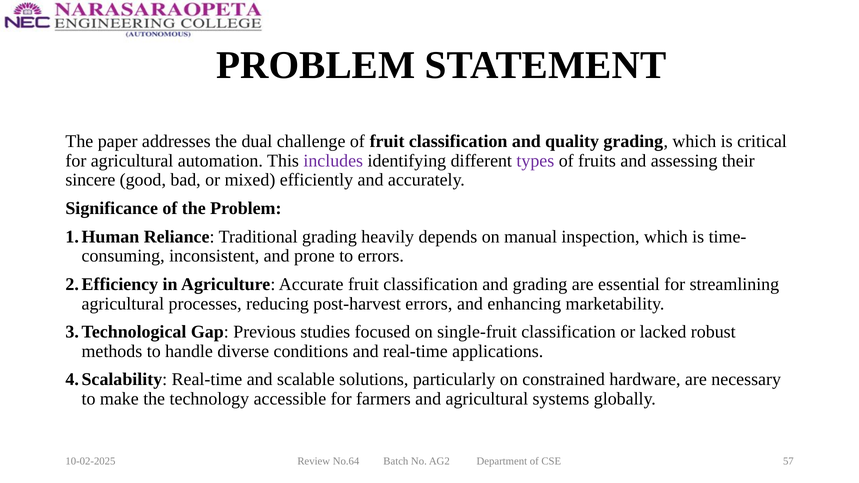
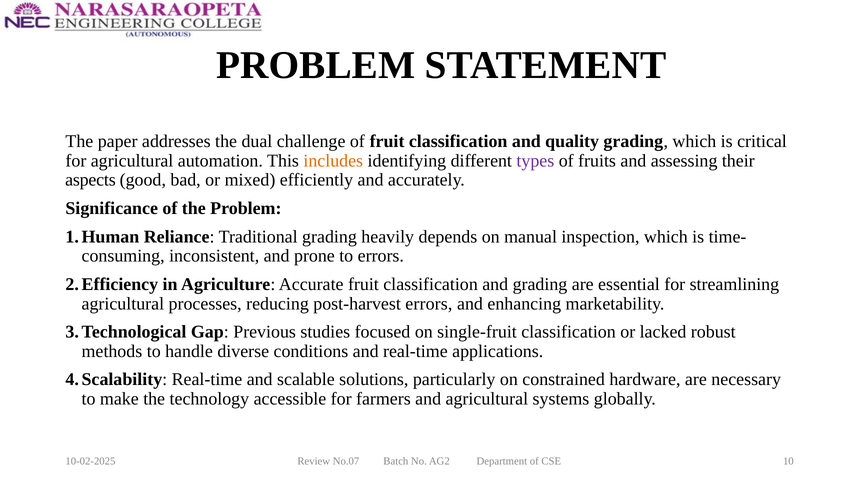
includes colour: purple -> orange
sincere: sincere -> aspects
No.64: No.64 -> No.07
57: 57 -> 10
